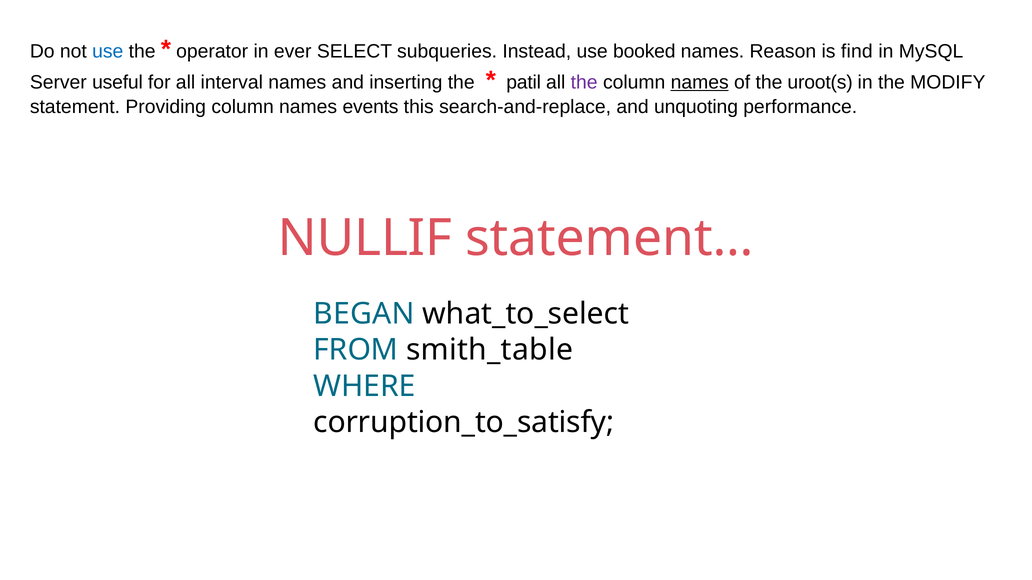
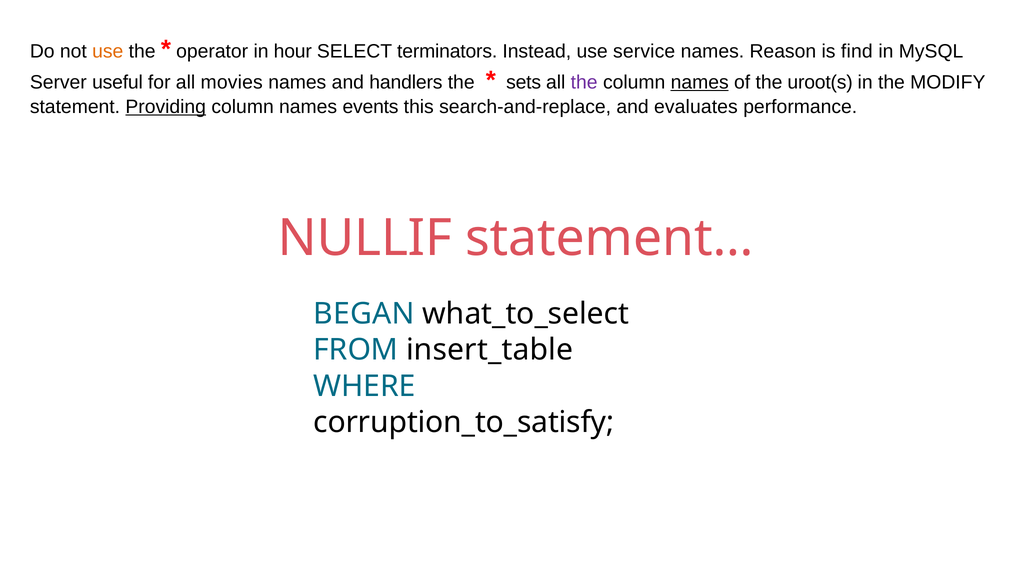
use at (108, 51) colour: blue -> orange
ever: ever -> hour
subqueries: subqueries -> terminators
booked: booked -> service
interval: interval -> movies
inserting: inserting -> handlers
patil: patil -> sets
Providing underline: none -> present
unquoting: unquoting -> evaluates
smith_table: smith_table -> insert_table
